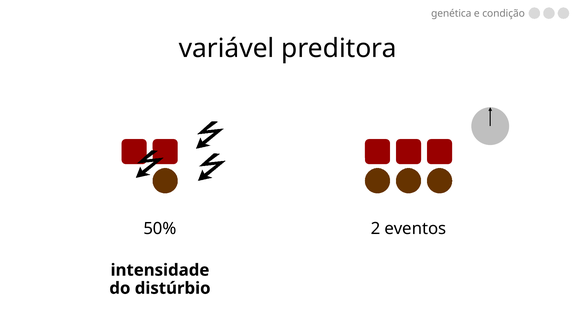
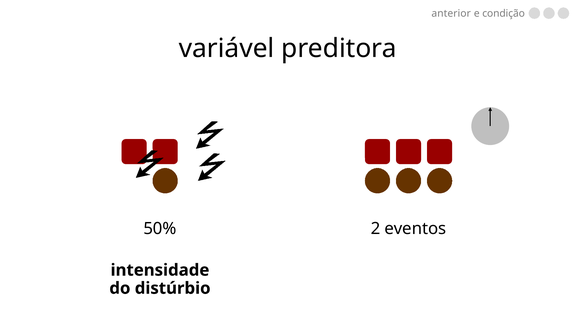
genética: genética -> anterior
